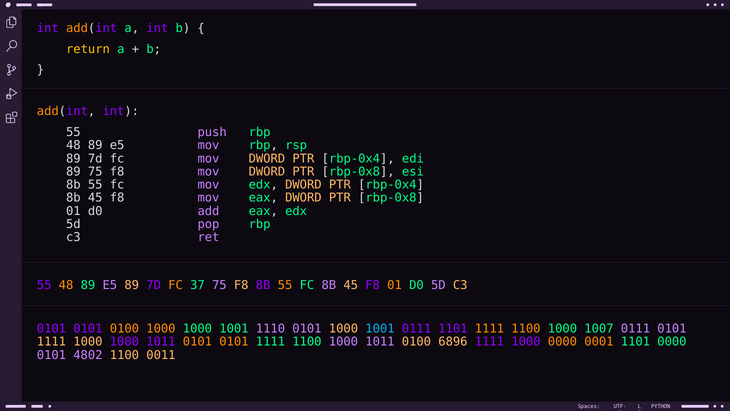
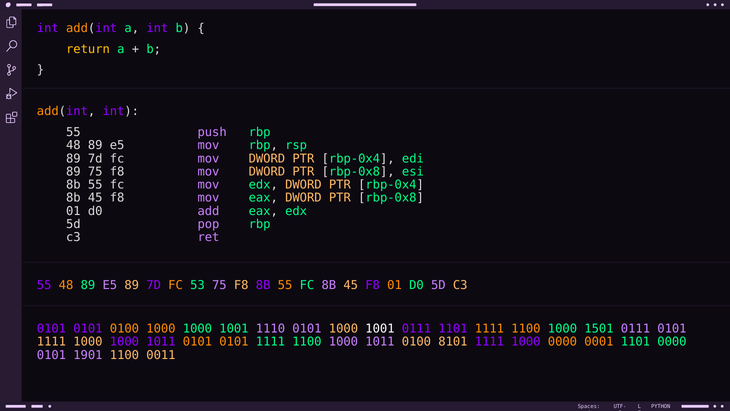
37: 37 -> 53
1001 at (380, 328) colour: light blue -> white
1007: 1007 -> 1501
6896: 6896 -> 8101
4802: 4802 -> 1901
